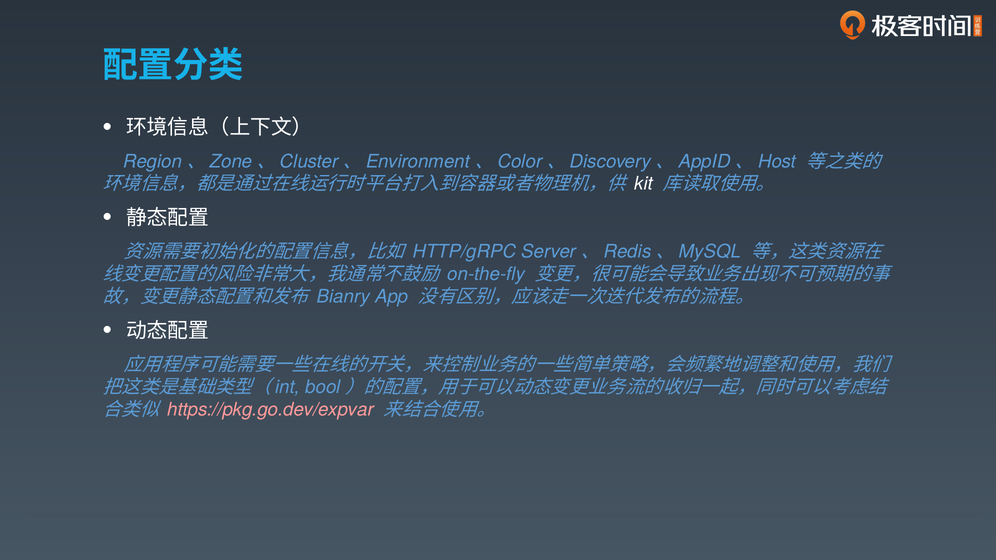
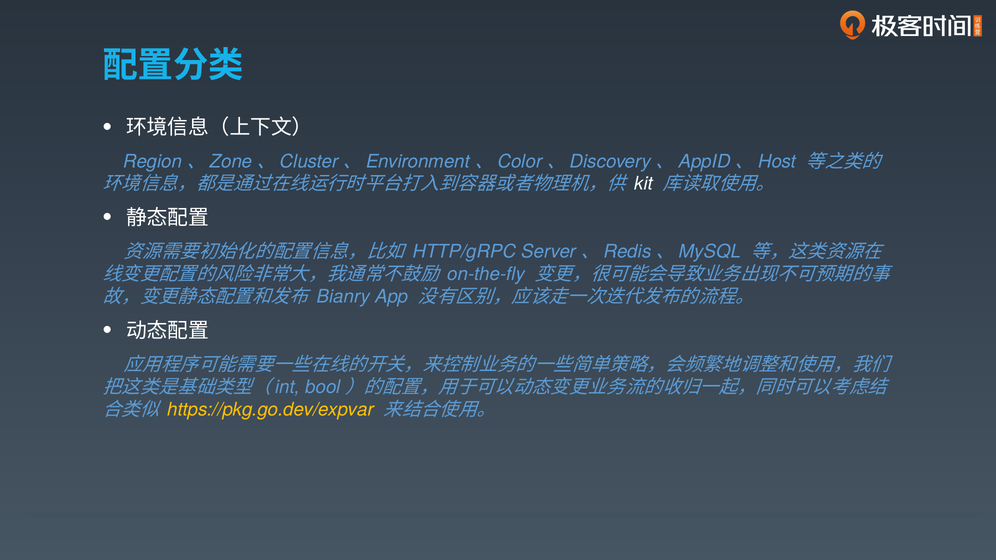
https://pkg.go.dev/expvar colour: pink -> yellow
